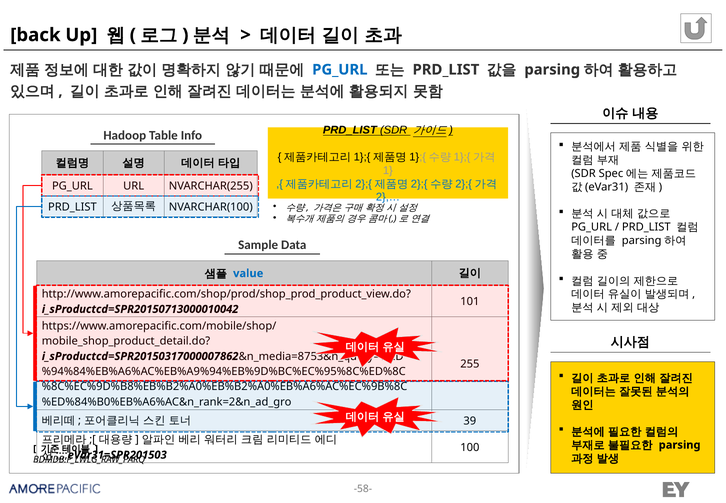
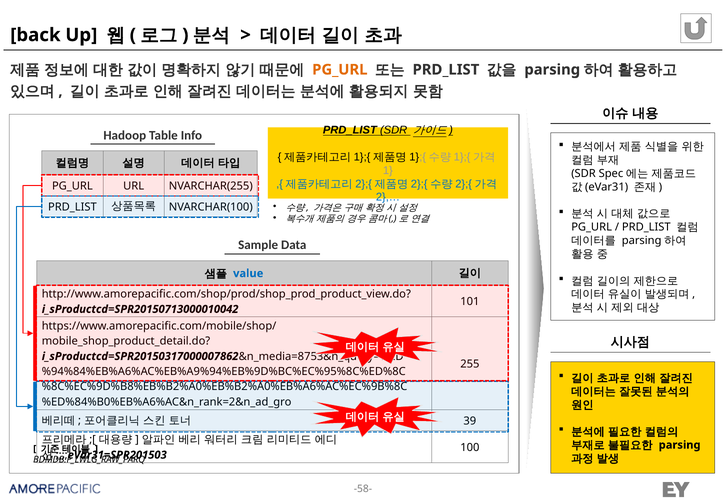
PG_URL at (340, 70) colour: blue -> orange
